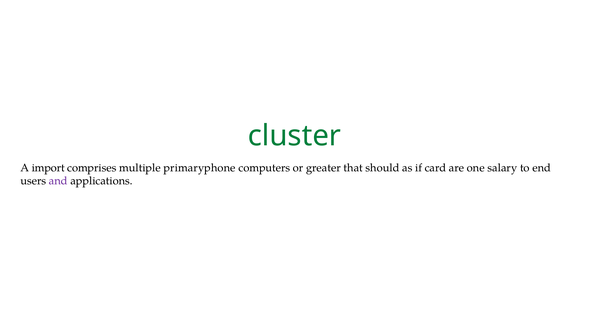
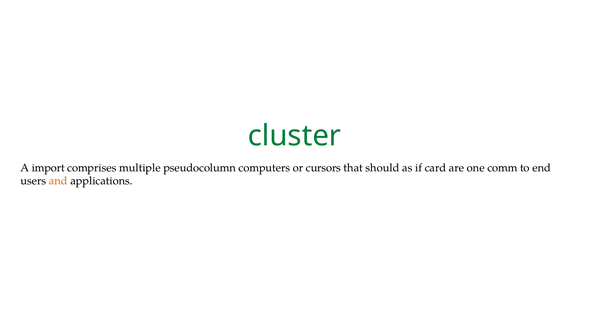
primaryphone: primaryphone -> pseudocolumn
greater: greater -> cursors
salary: salary -> comm
and colour: purple -> orange
